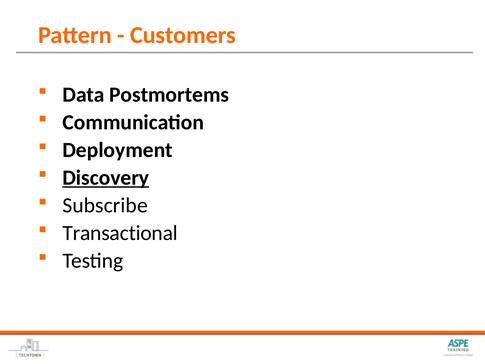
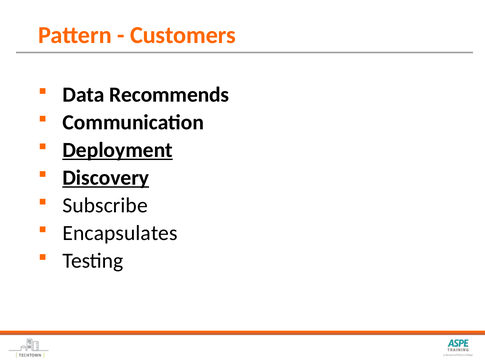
Postmortems: Postmortems -> Recommends
Deployment underline: none -> present
Transactional: Transactional -> Encapsulates
